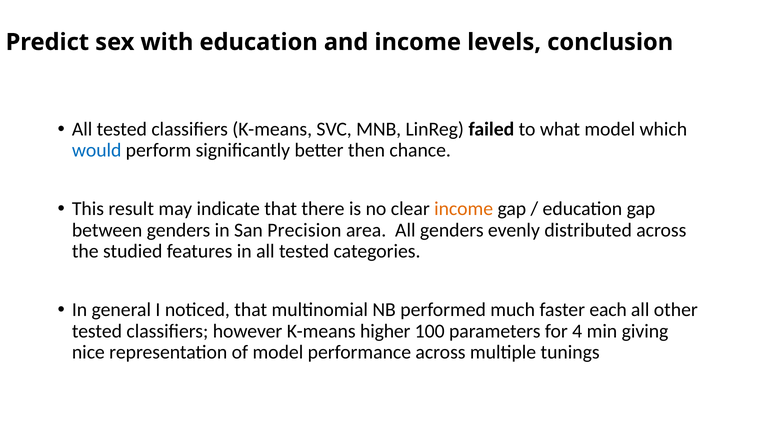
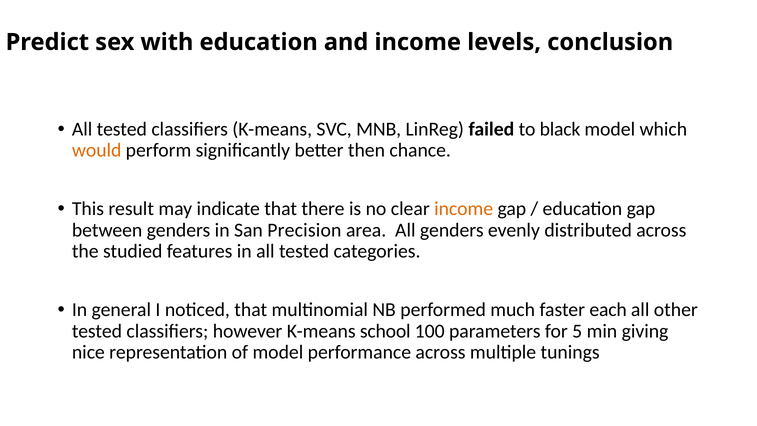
what: what -> black
would colour: blue -> orange
higher: higher -> school
4: 4 -> 5
